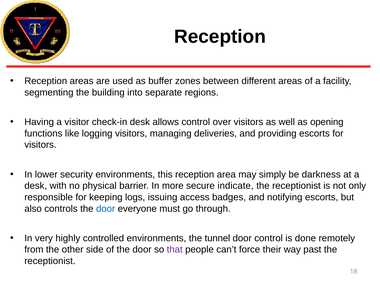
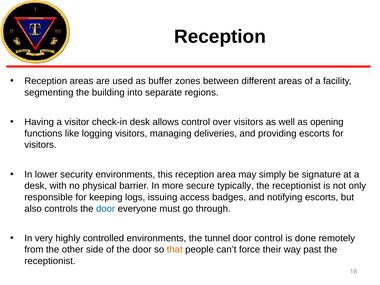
darkness: darkness -> signature
indicate: indicate -> typically
that colour: purple -> orange
